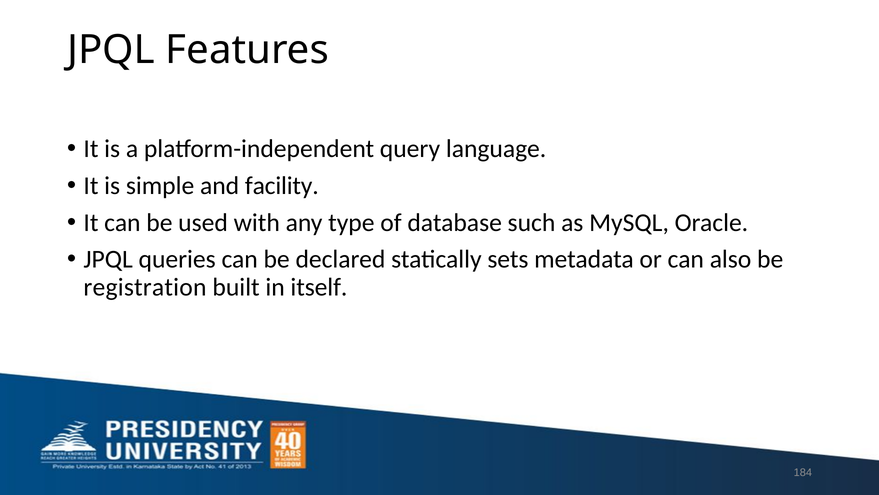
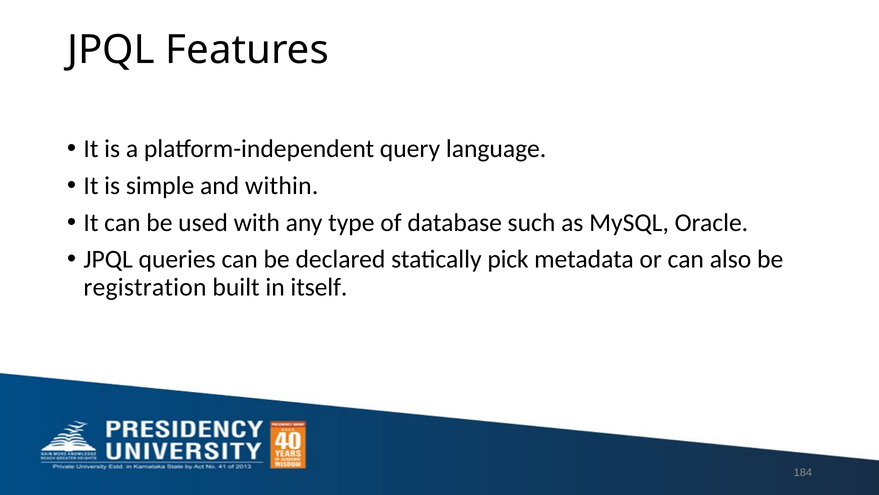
facility: facility -> within
sets: sets -> pick
